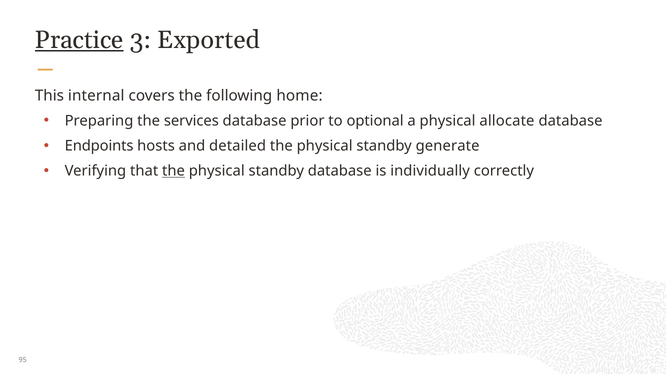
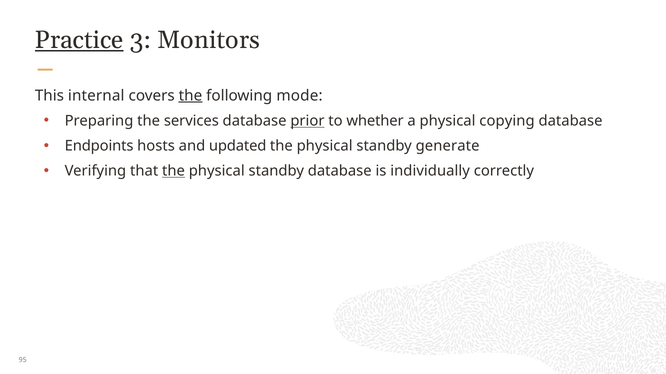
Exported: Exported -> Monitors
the at (191, 96) underline: none -> present
home: home -> mode
prior underline: none -> present
optional: optional -> whether
allocate: allocate -> copying
detailed: detailed -> updated
